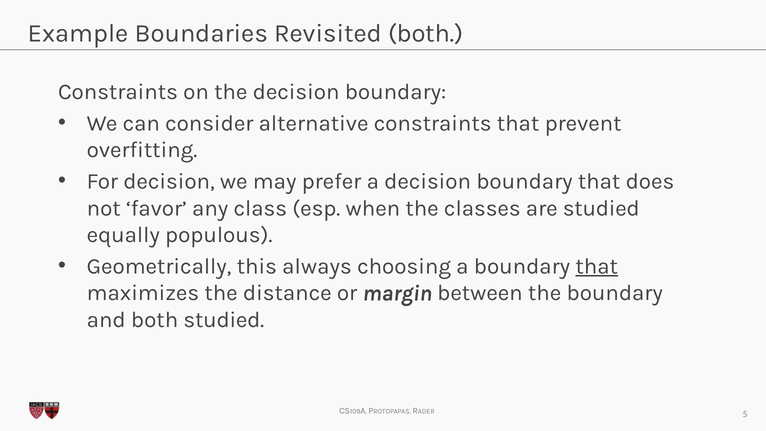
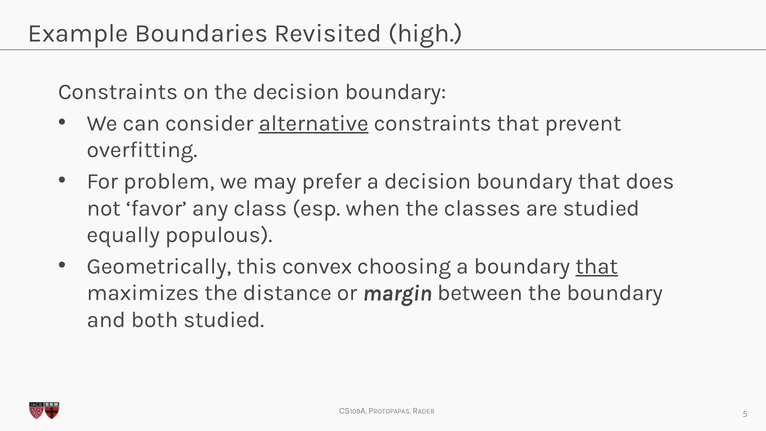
Revisited both: both -> high
alternative underline: none -> present
For decision: decision -> problem
always: always -> convex
